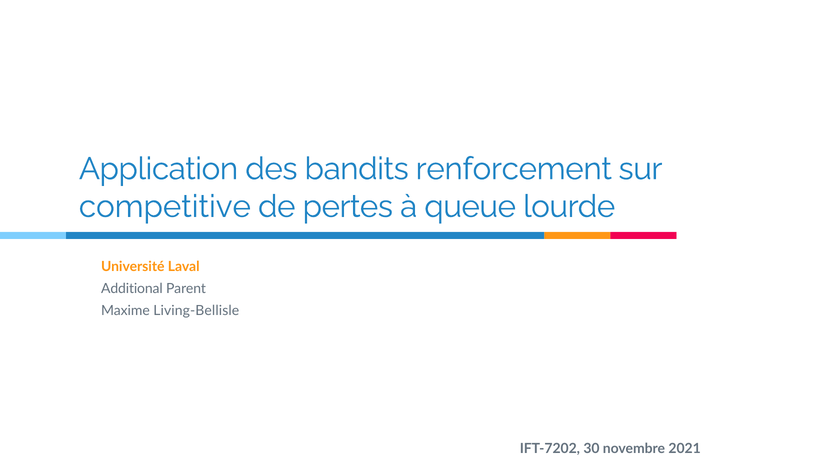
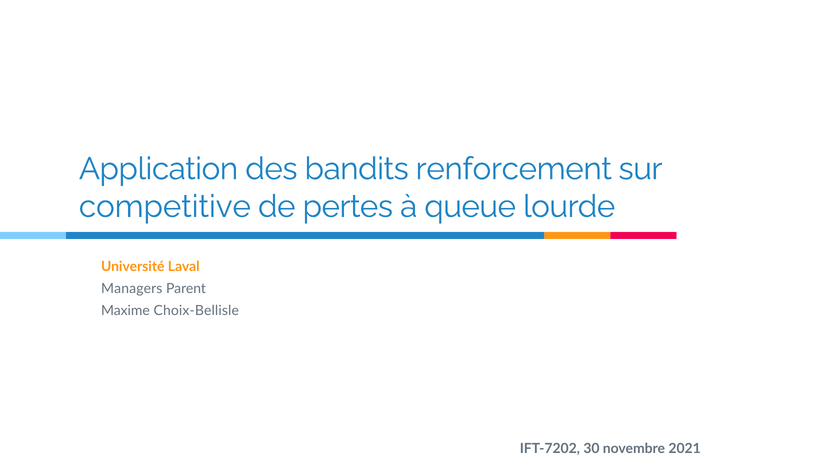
Additional: Additional -> Managers
Living-Bellisle: Living-Bellisle -> Choix-Bellisle
